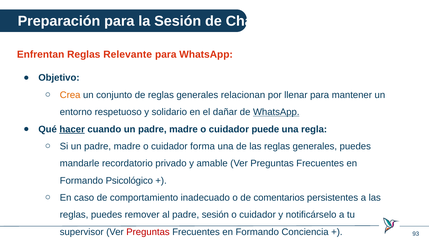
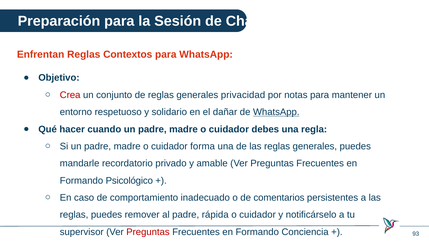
Relevante: Relevante -> Contextos
Crea colour: orange -> red
relacionan: relacionan -> privacidad
llenar: llenar -> notas
hacer underline: present -> none
puede: puede -> debes
padre sesión: sesión -> rápida
